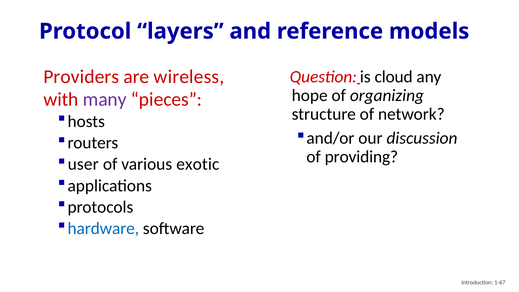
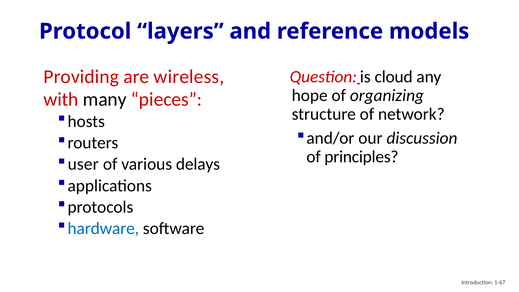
Providers: Providers -> Providing
many colour: purple -> black
providing: providing -> principles
exotic: exotic -> delays
